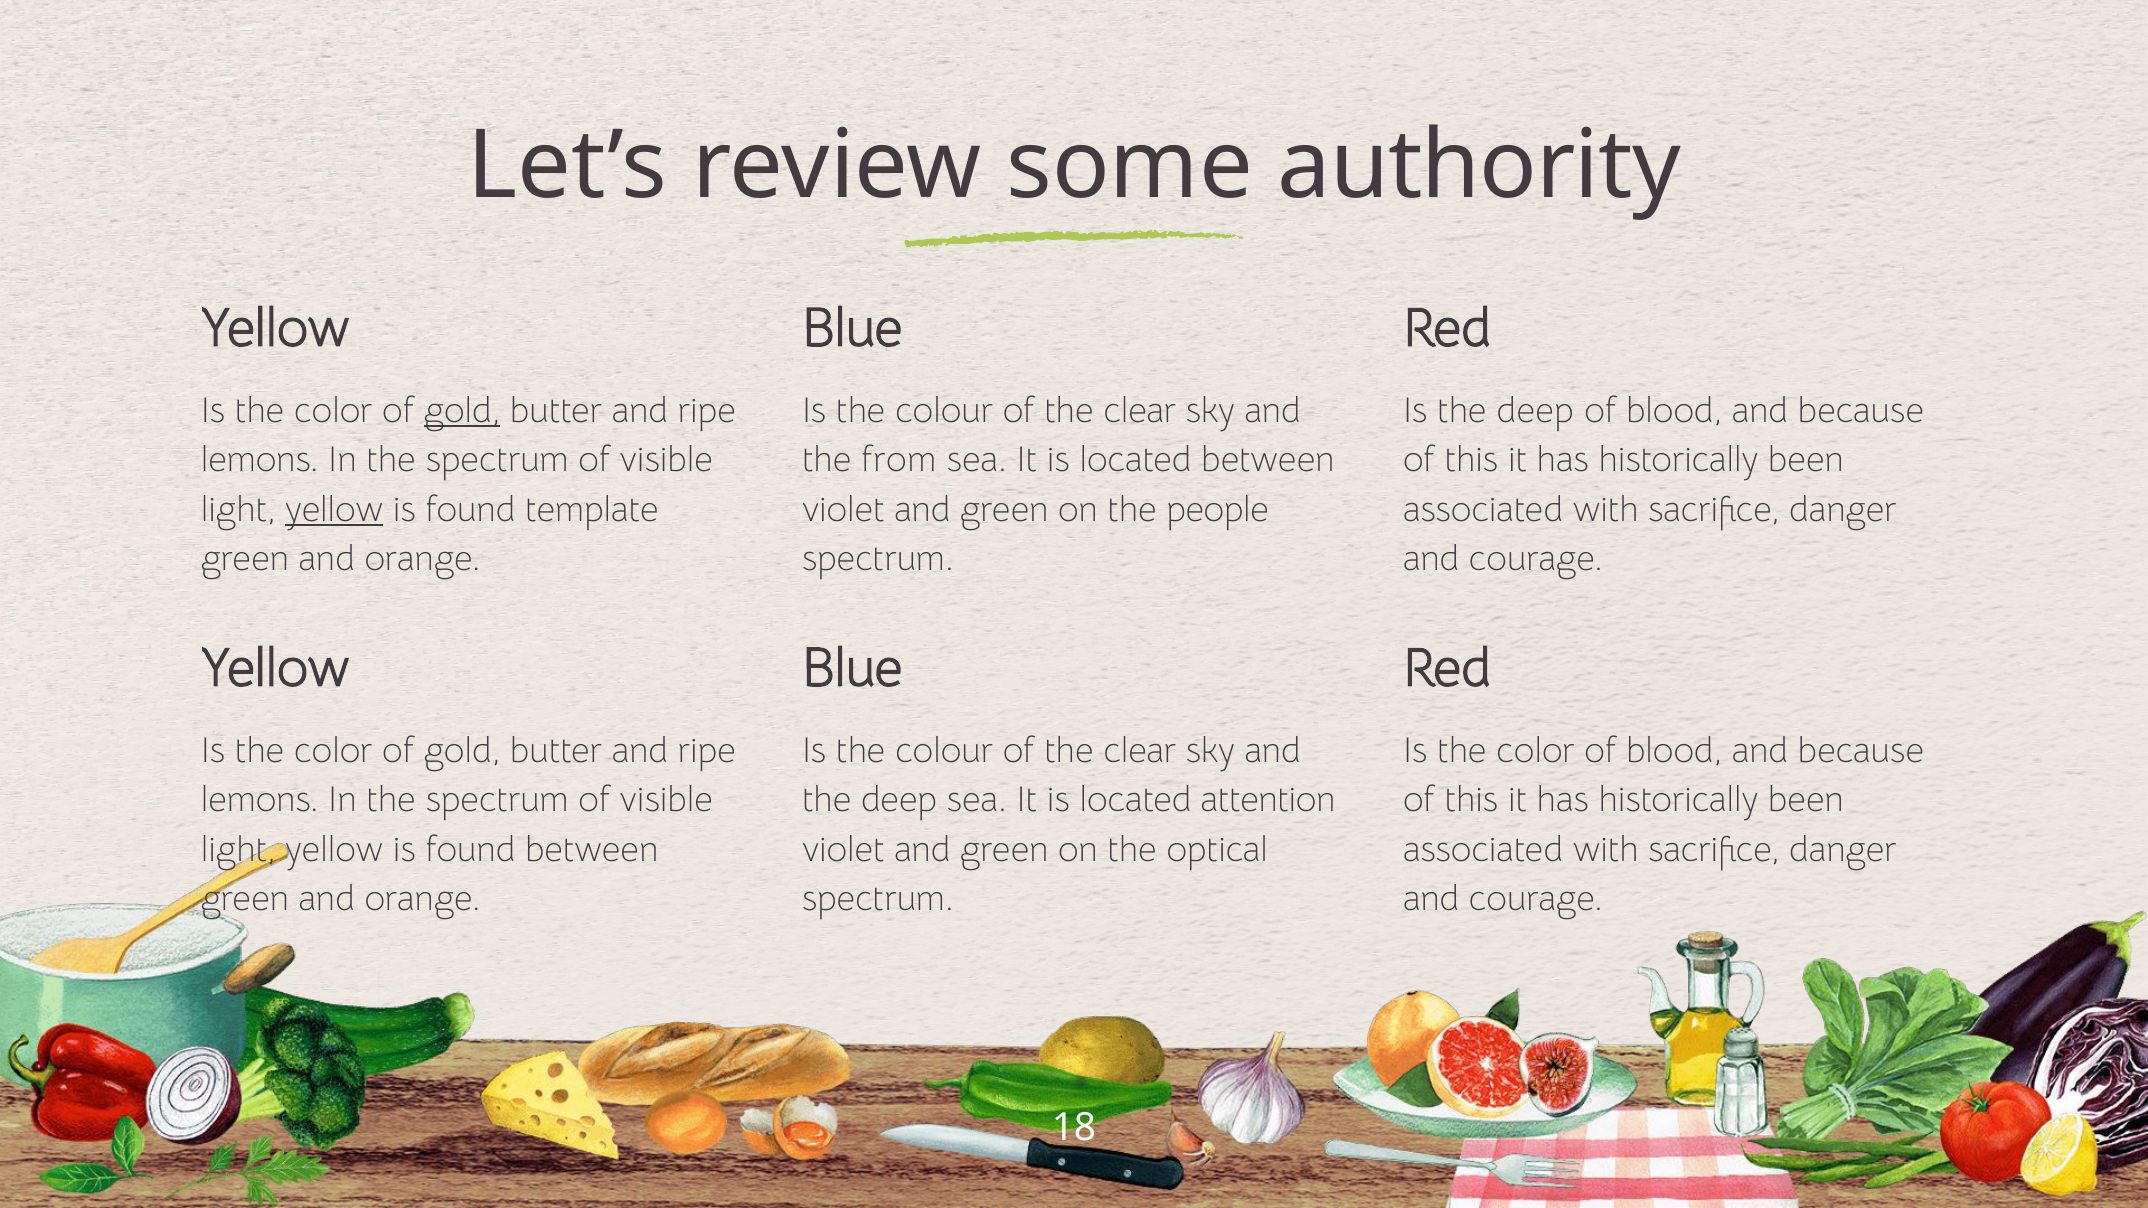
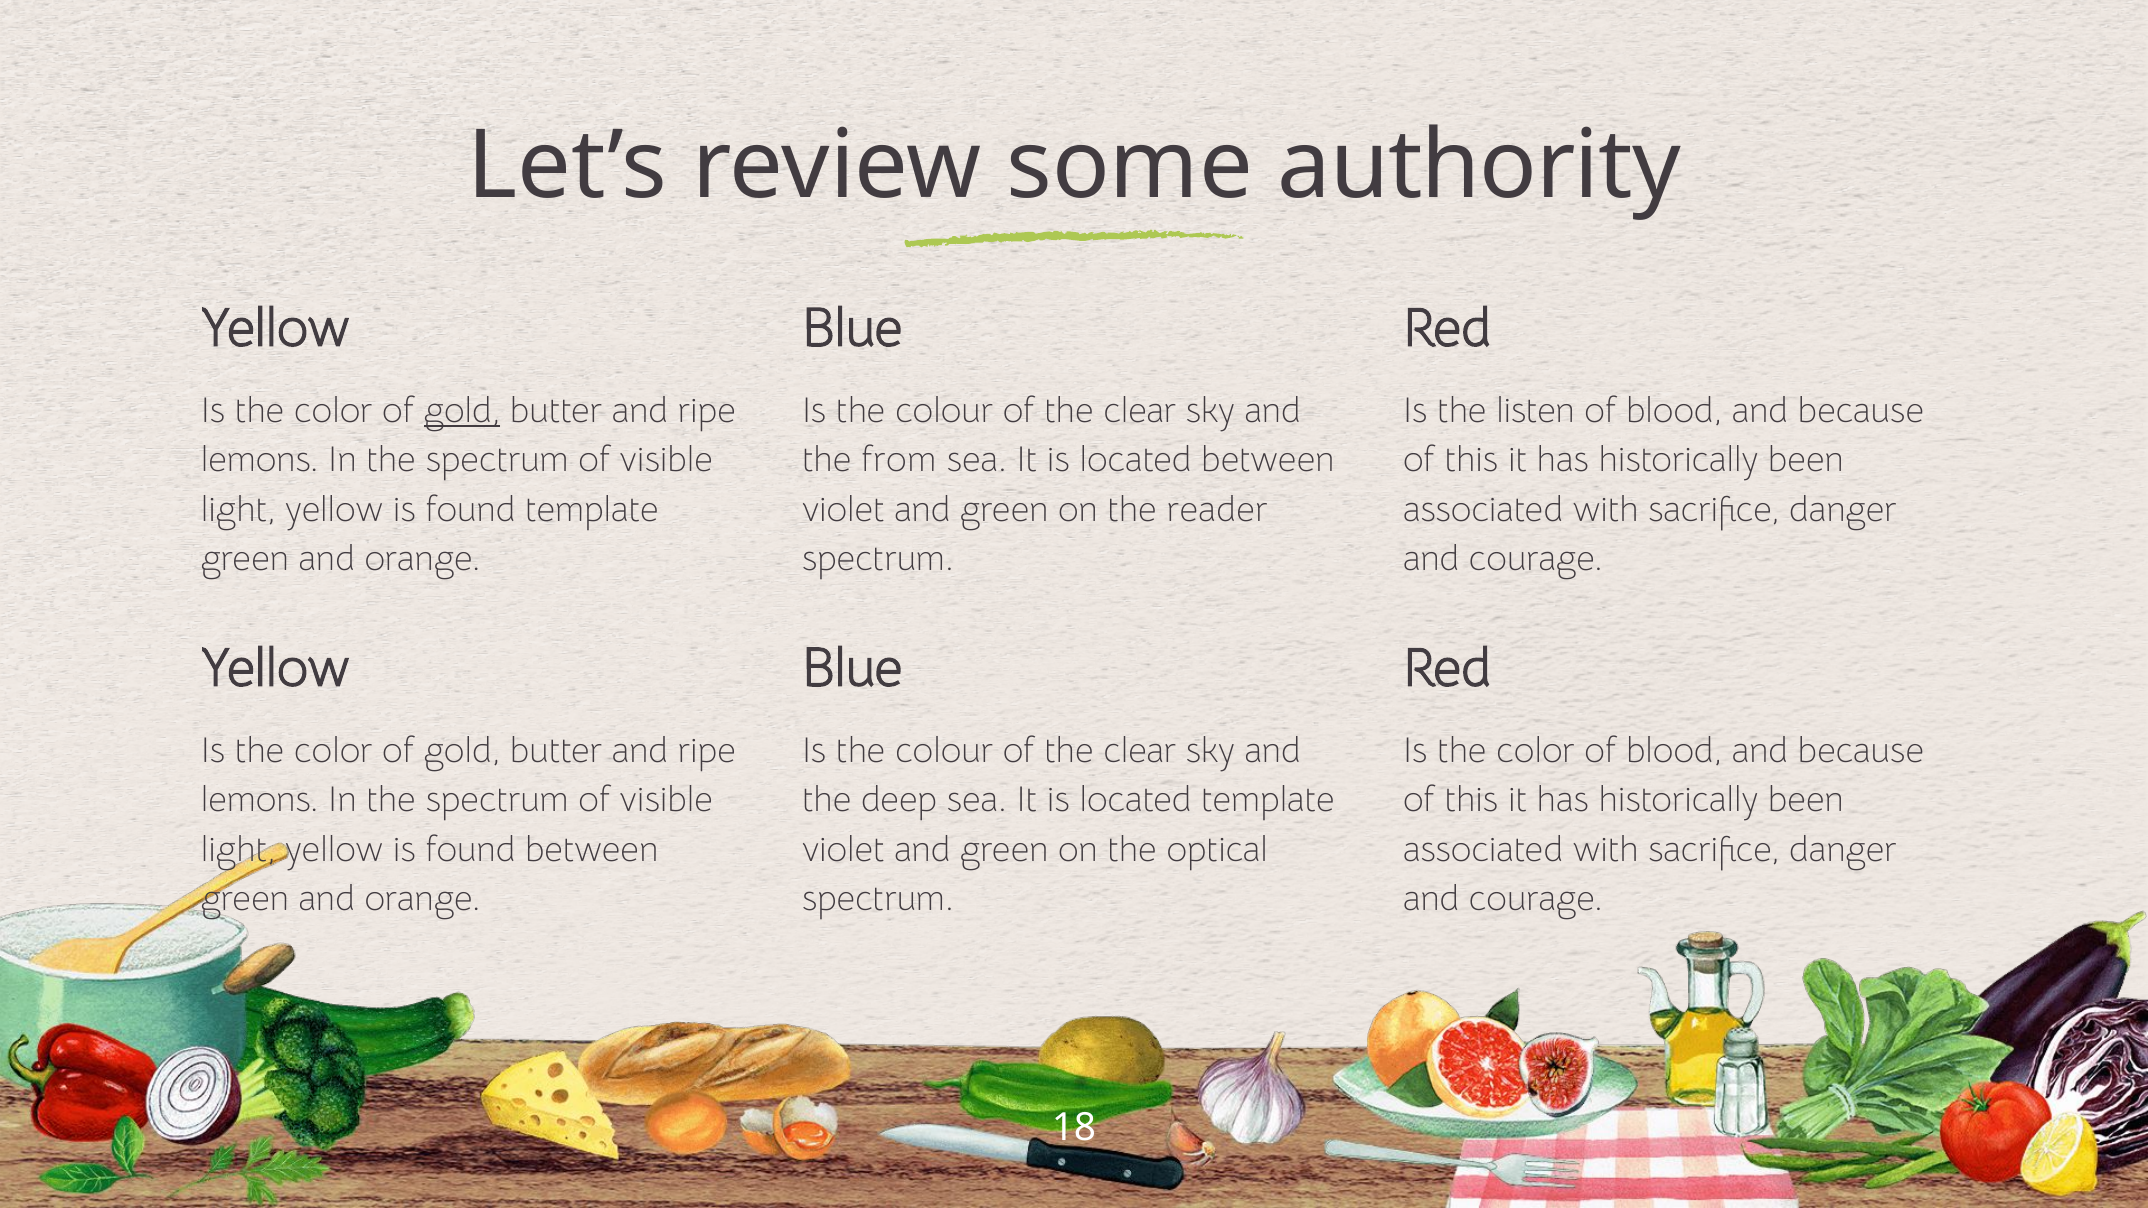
Is the deep: deep -> listen
yellow at (334, 509) underline: present -> none
people: people -> reader
located attention: attention -> template
